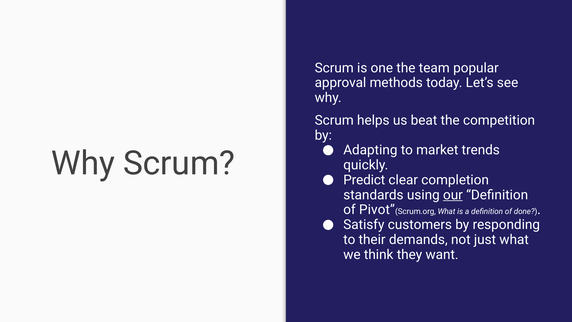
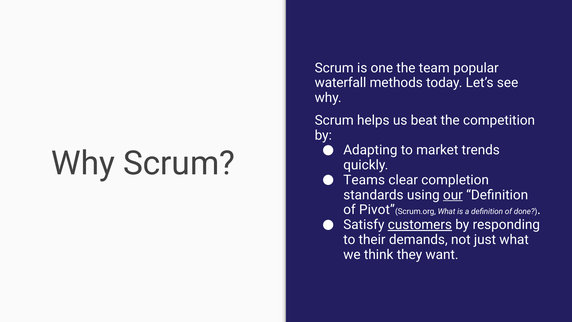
approval: approval -> waterfall
Predict: Predict -> Teams
customers underline: none -> present
